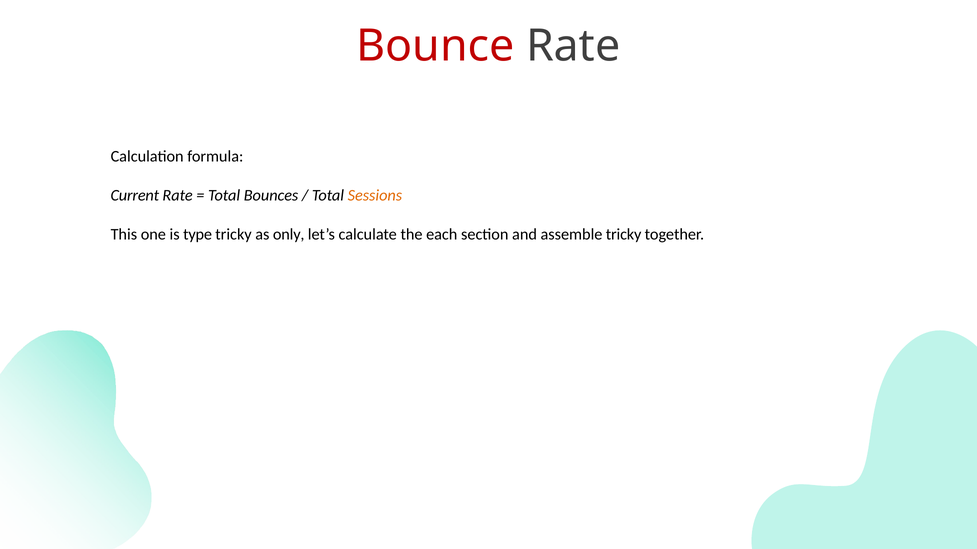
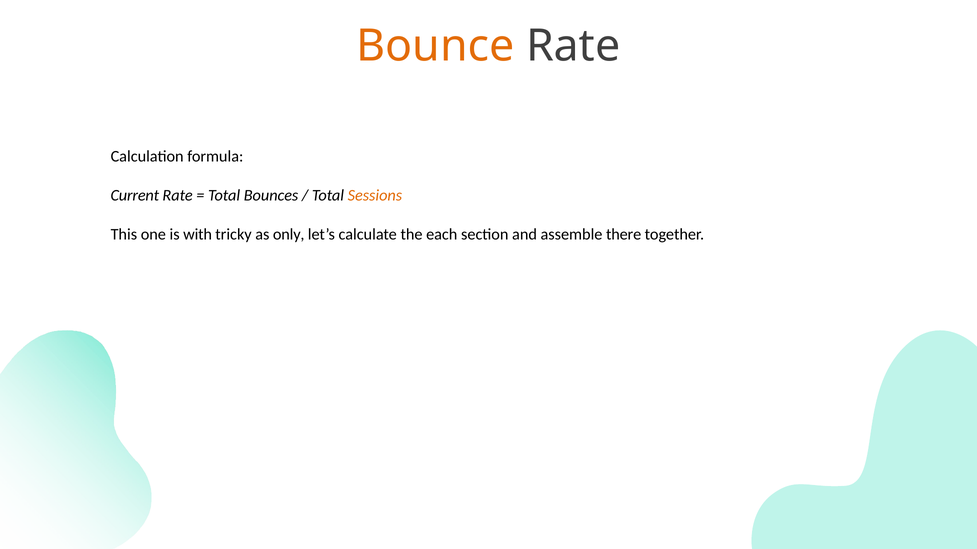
Bounce colour: red -> orange
type: type -> with
assemble tricky: tricky -> there
